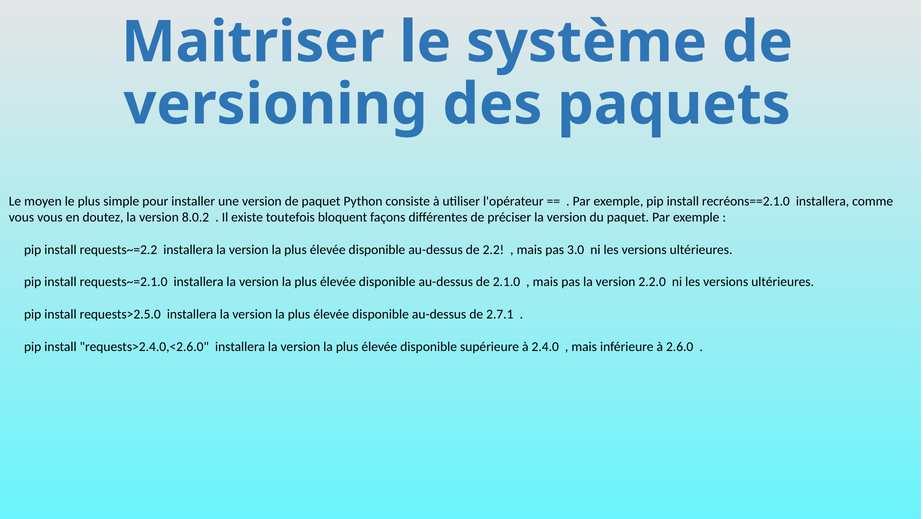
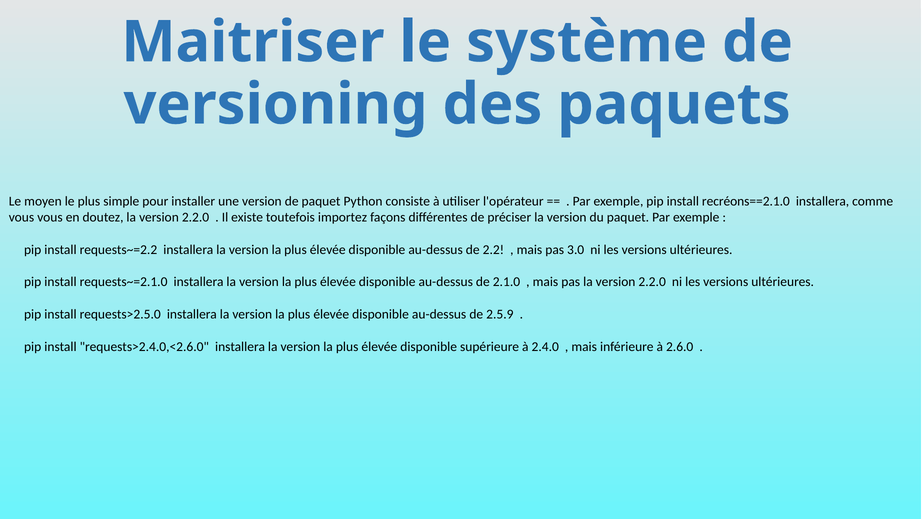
doutez la version 8.0.2: 8.0.2 -> 2.2.0
bloquent: bloquent -> importez
2.7.1: 2.7.1 -> 2.5.9
